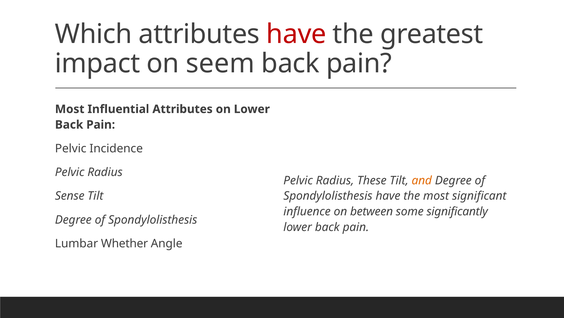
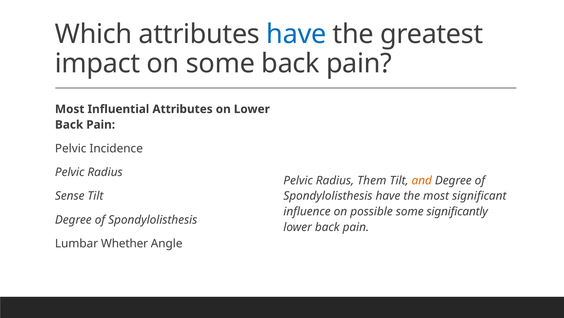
have at (296, 34) colour: red -> blue
on seem: seem -> some
These: These -> Them
between: between -> possible
